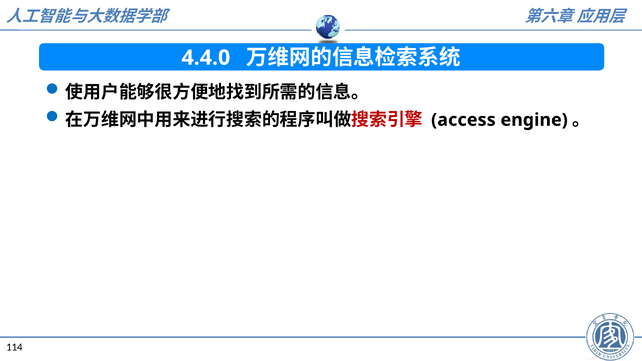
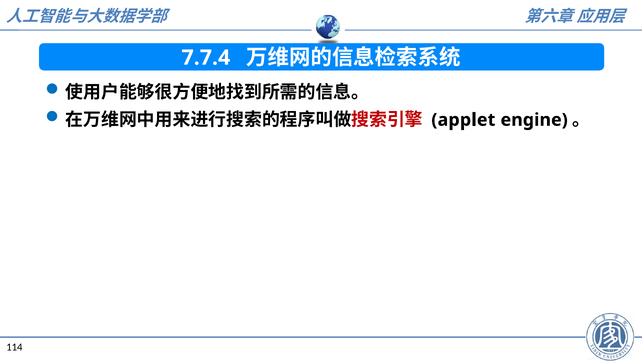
4.4.0: 4.4.0 -> 7.7.4
access: access -> applet
